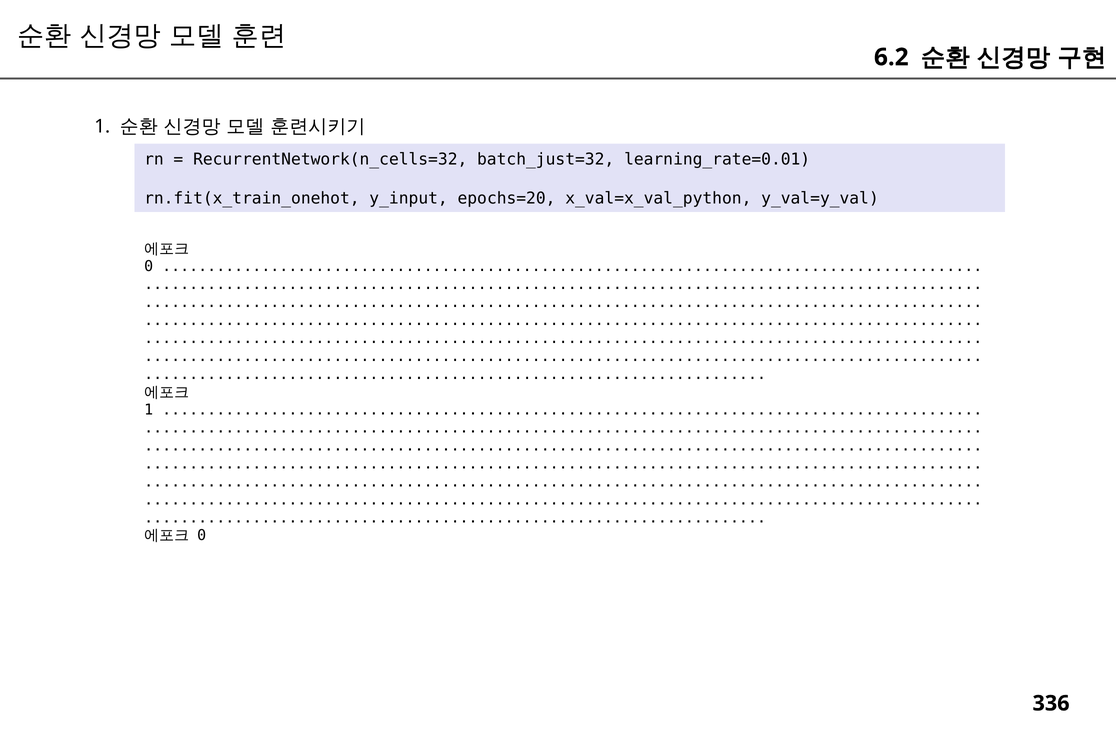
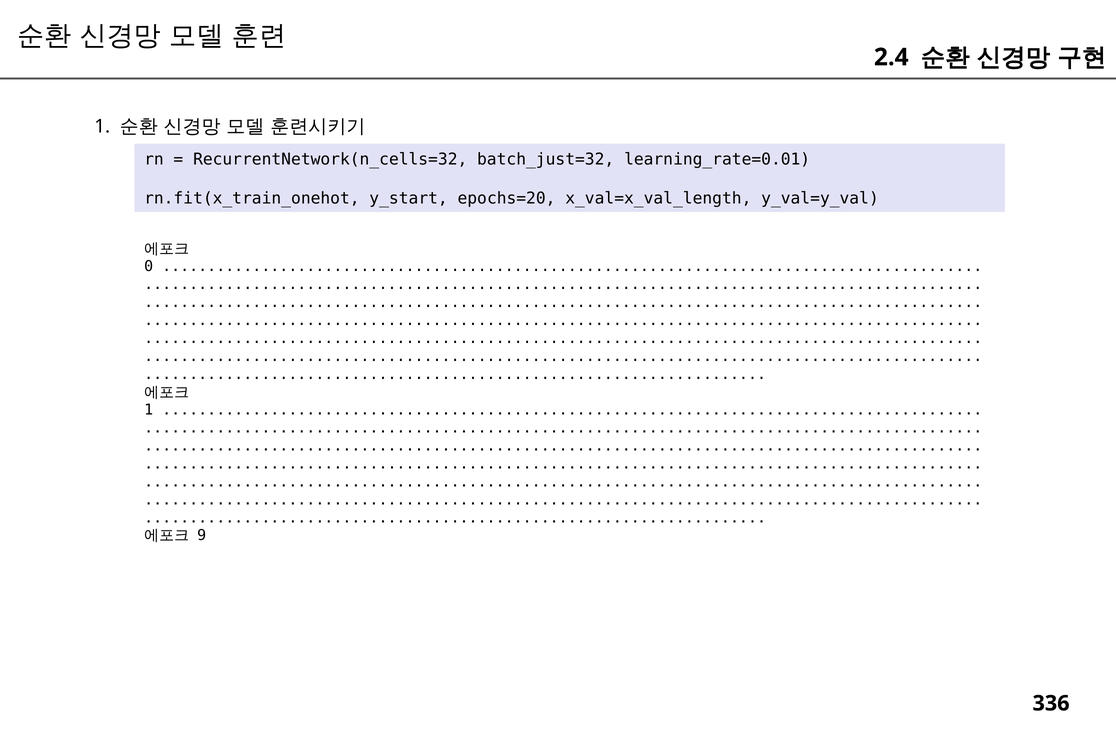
6.2: 6.2 -> 2.4
y_input: y_input -> y_start
x_val=x_val_python: x_val=x_val_python -> x_val=x_val_length
0 at (202, 536): 0 -> 9
